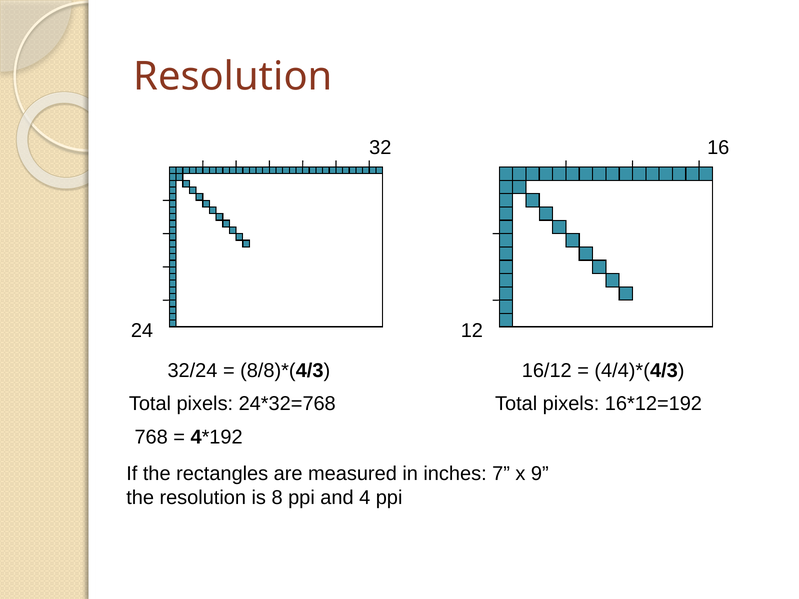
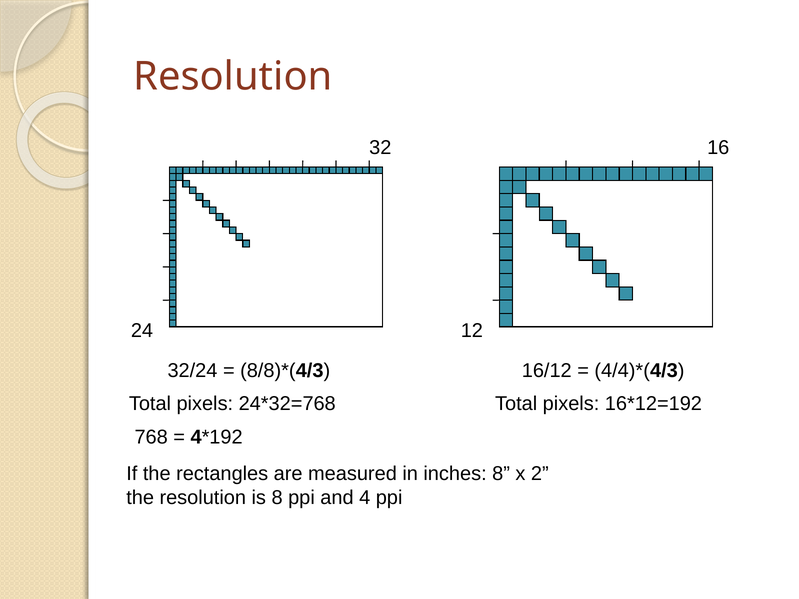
inches 7: 7 -> 8
9: 9 -> 2
